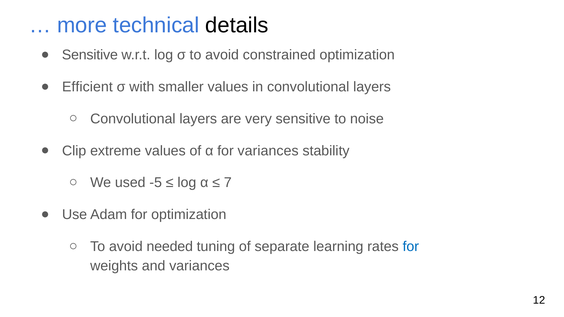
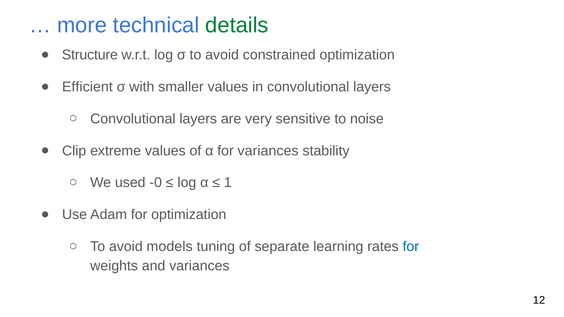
details colour: black -> green
Sensitive at (90, 55): Sensitive -> Structure
-5: -5 -> -0
7: 7 -> 1
needed: needed -> models
